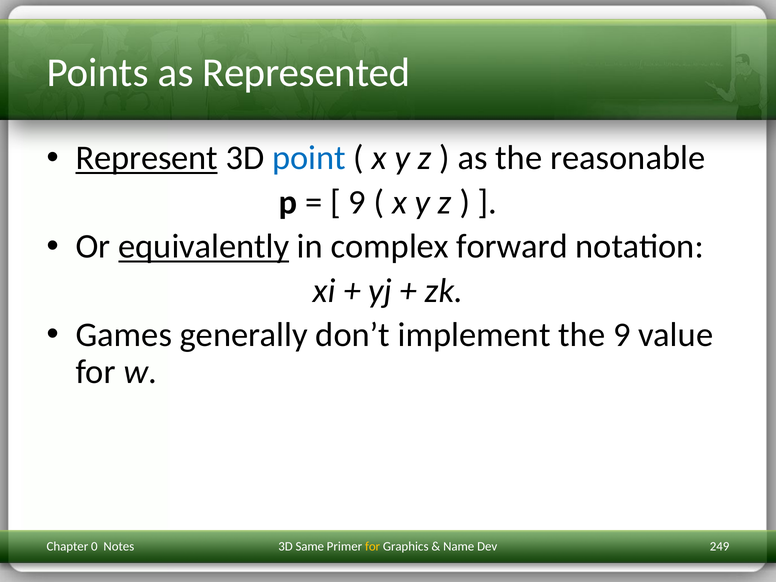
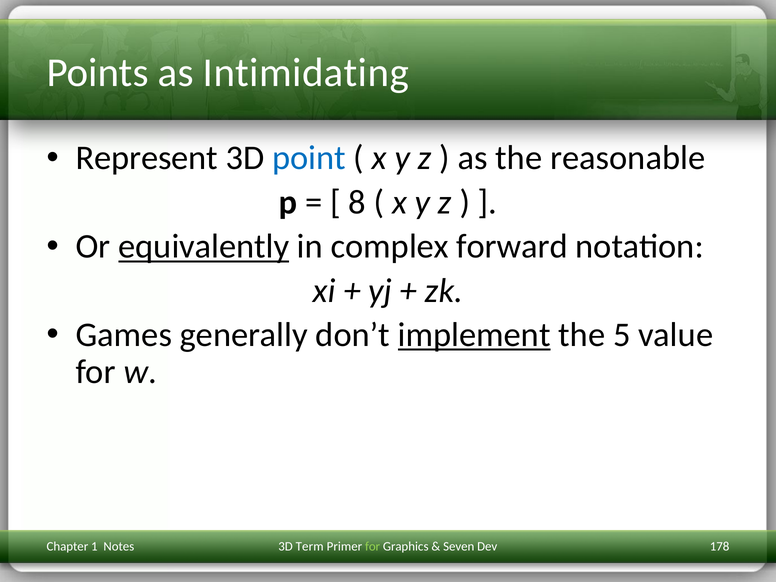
Represented: Represented -> Intimidating
Represent underline: present -> none
9 at (357, 202): 9 -> 8
implement underline: none -> present
the 9: 9 -> 5
Same: Same -> Term
for at (373, 547) colour: yellow -> light green
Name: Name -> Seven
249: 249 -> 178
0: 0 -> 1
